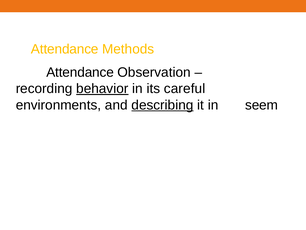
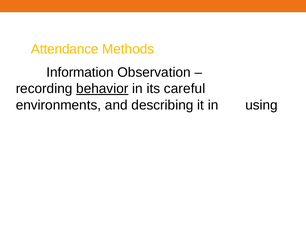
Attendance at (80, 72): Attendance -> Information
describing underline: present -> none
seem: seem -> using
